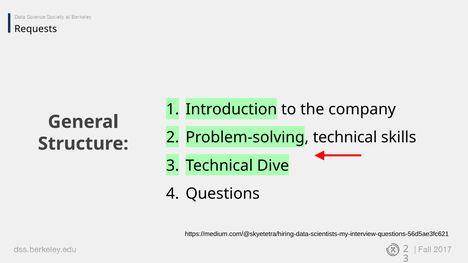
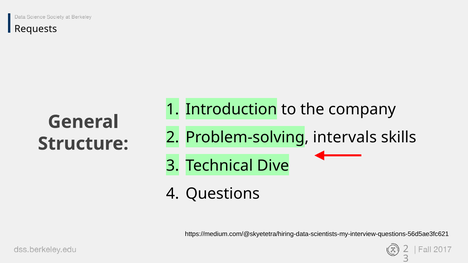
Problem-solving technical: technical -> intervals
